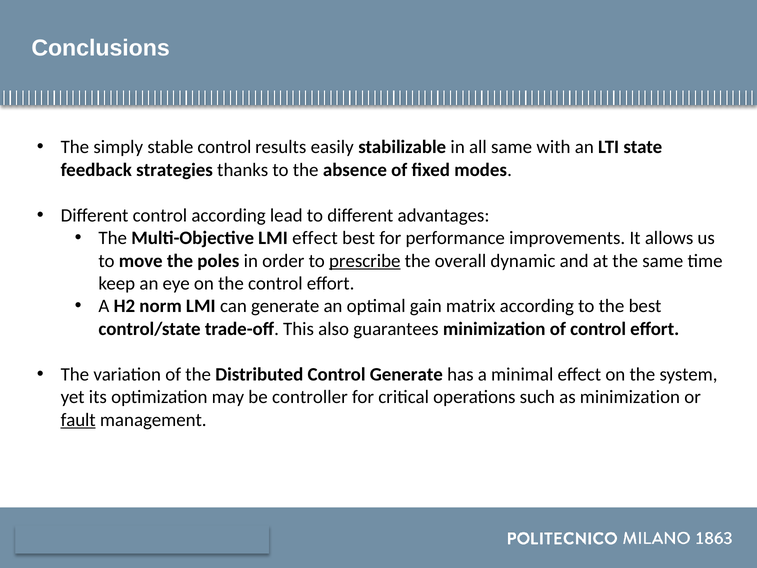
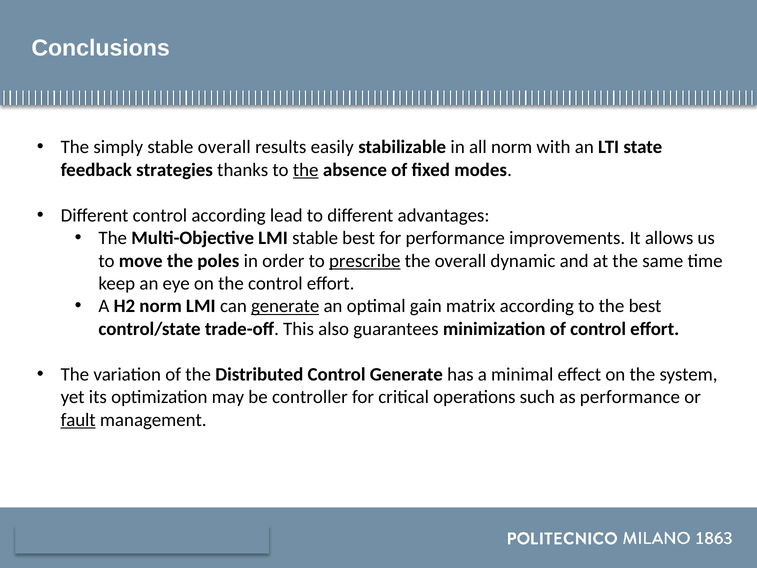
stable control: control -> overall
all same: same -> norm
the at (306, 170) underline: none -> present
LMI effect: effect -> stable
generate at (285, 306) underline: none -> present
as minimization: minimization -> performance
